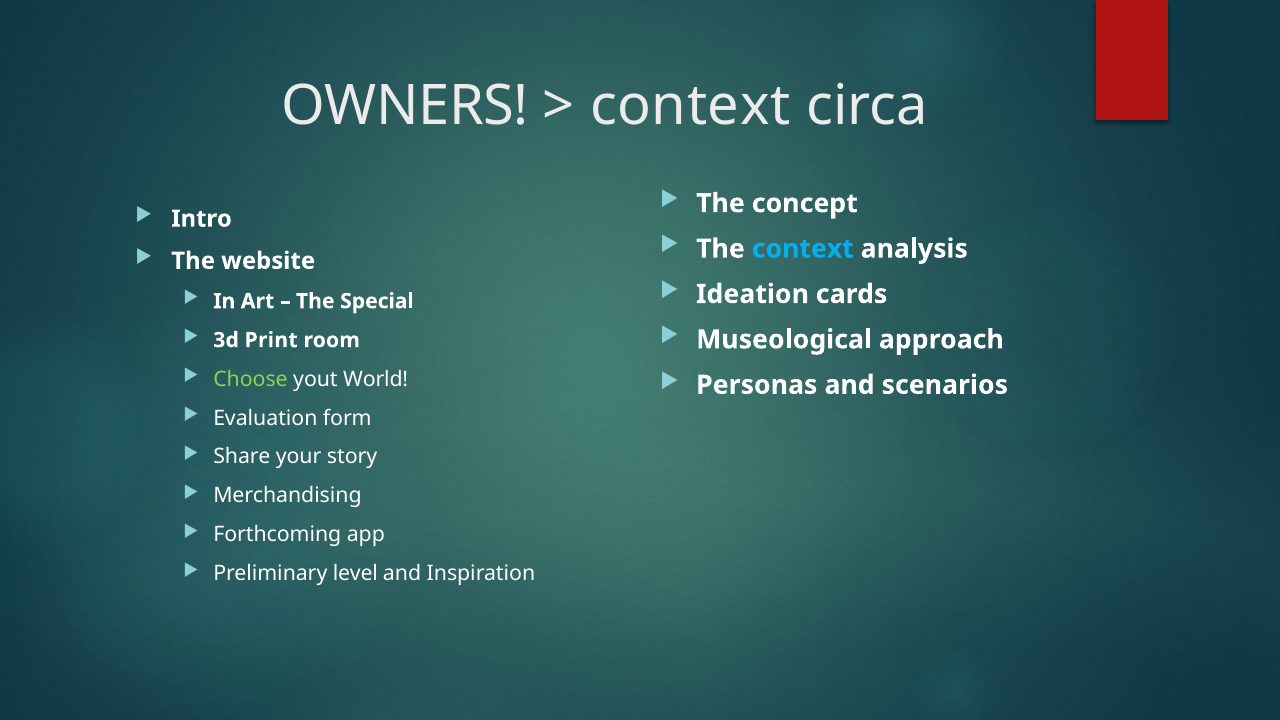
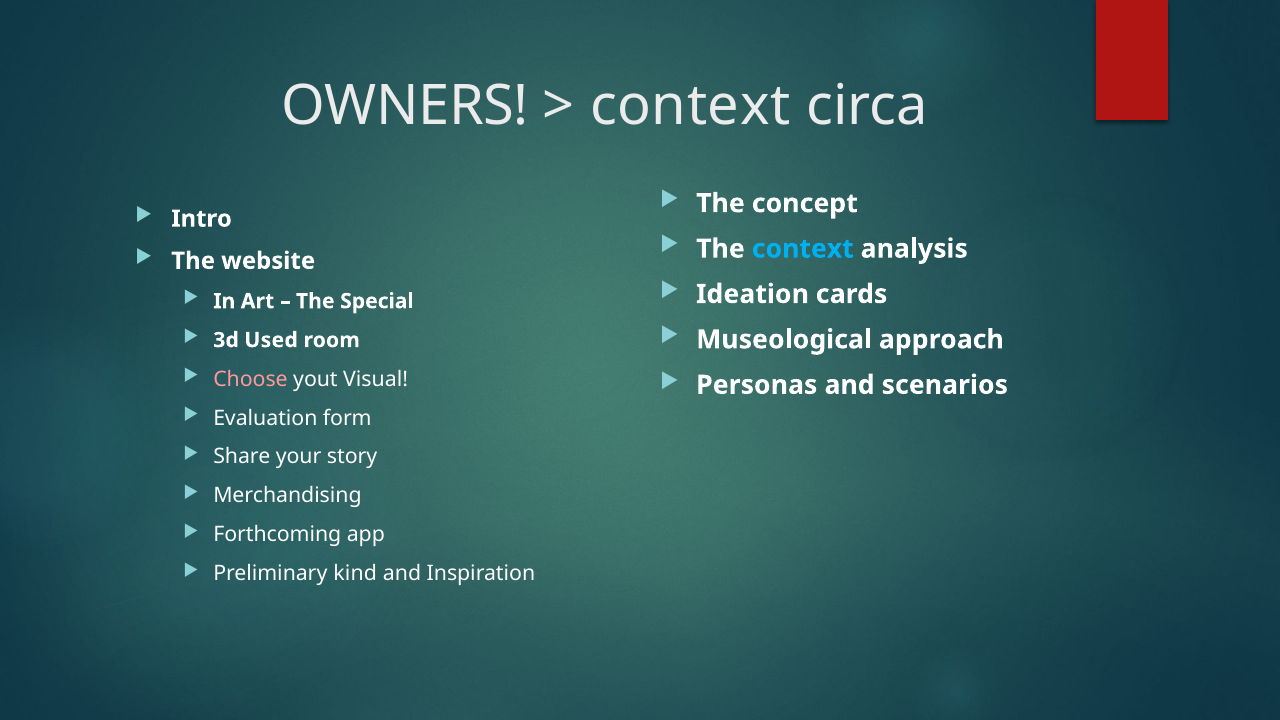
Print: Print -> Used
Choose colour: light green -> pink
World: World -> Visual
level: level -> kind
